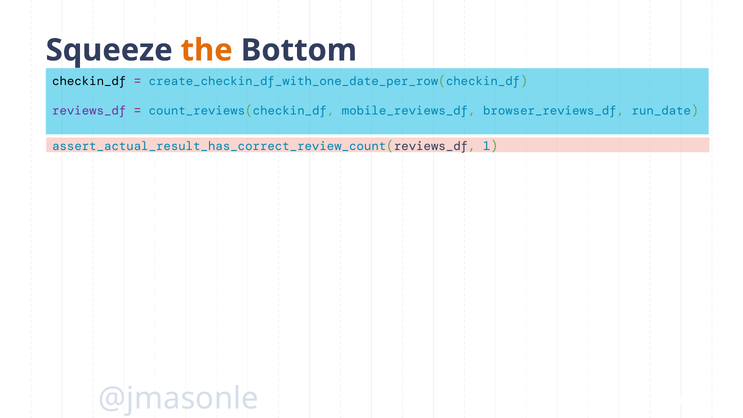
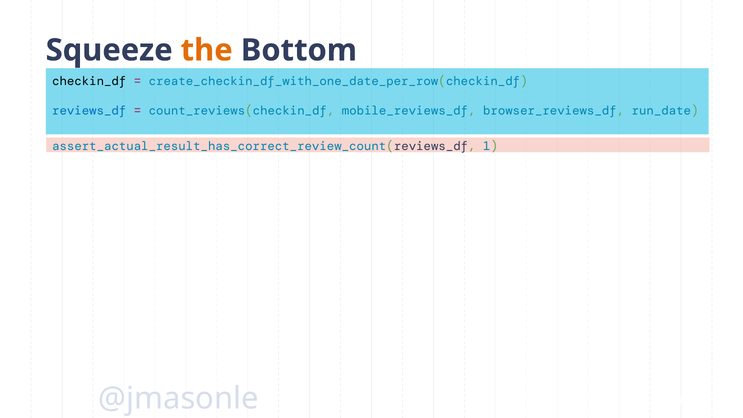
reviews_df colour: purple -> blue
